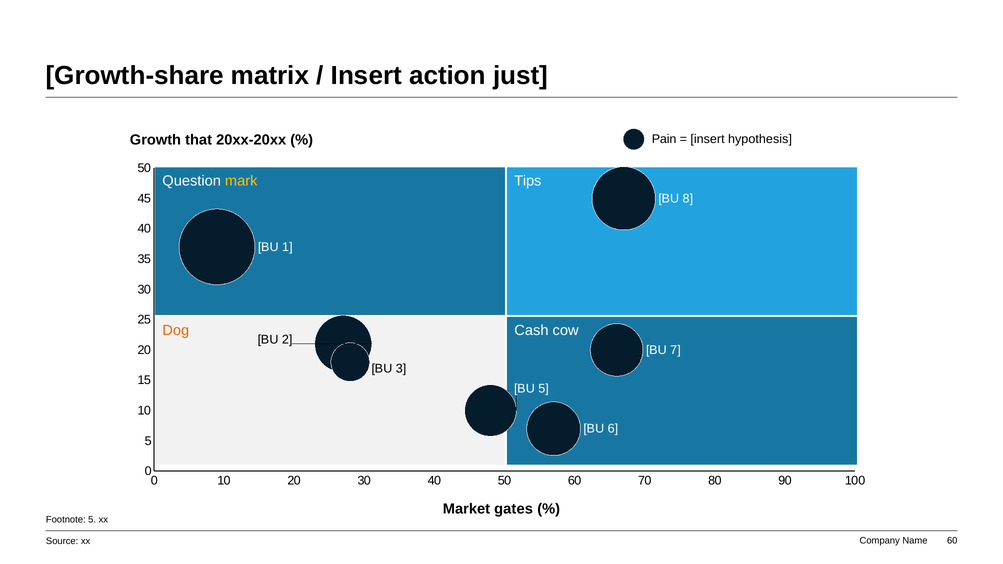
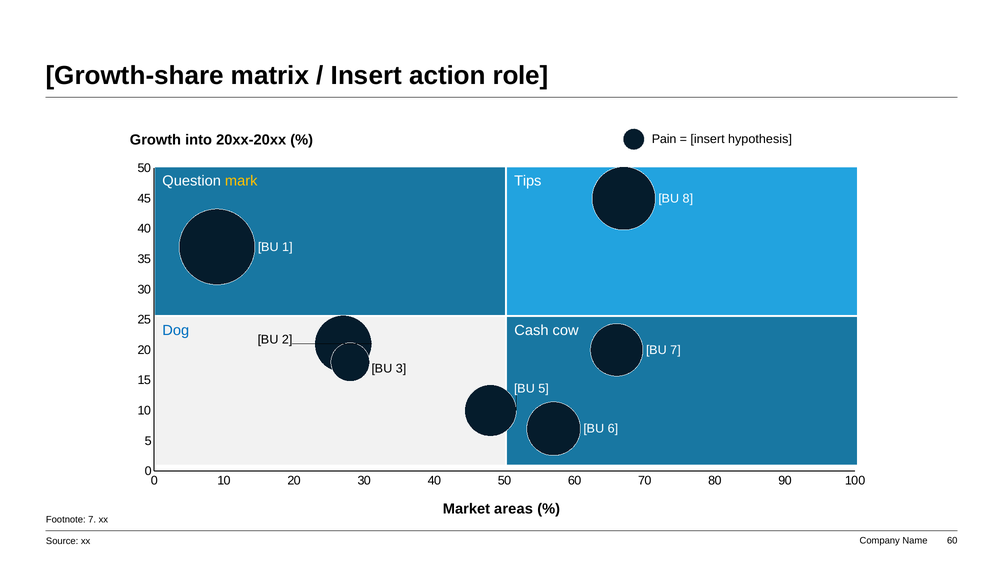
just: just -> role
that: that -> into
Dog colour: orange -> blue
gates: gates -> areas
Footnote 5: 5 -> 7
